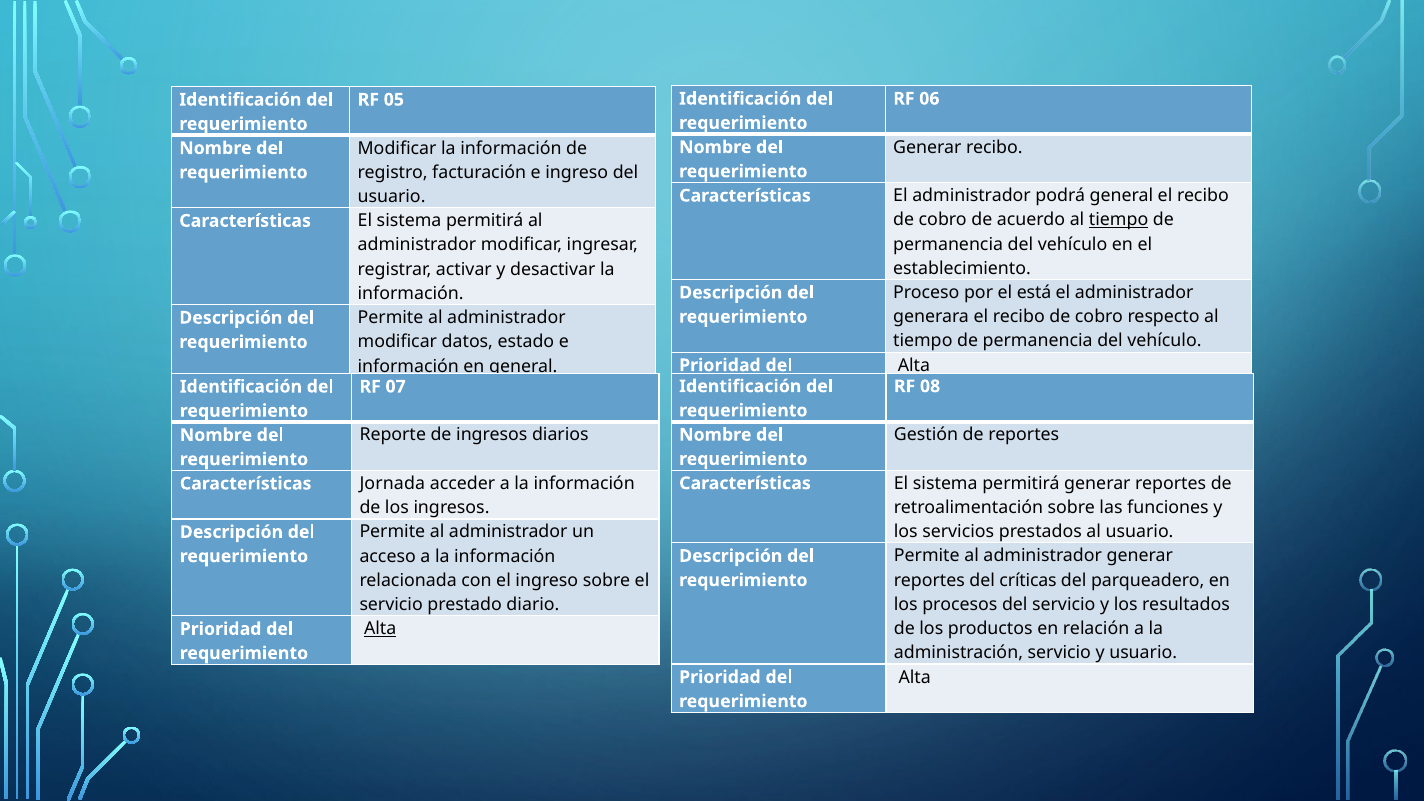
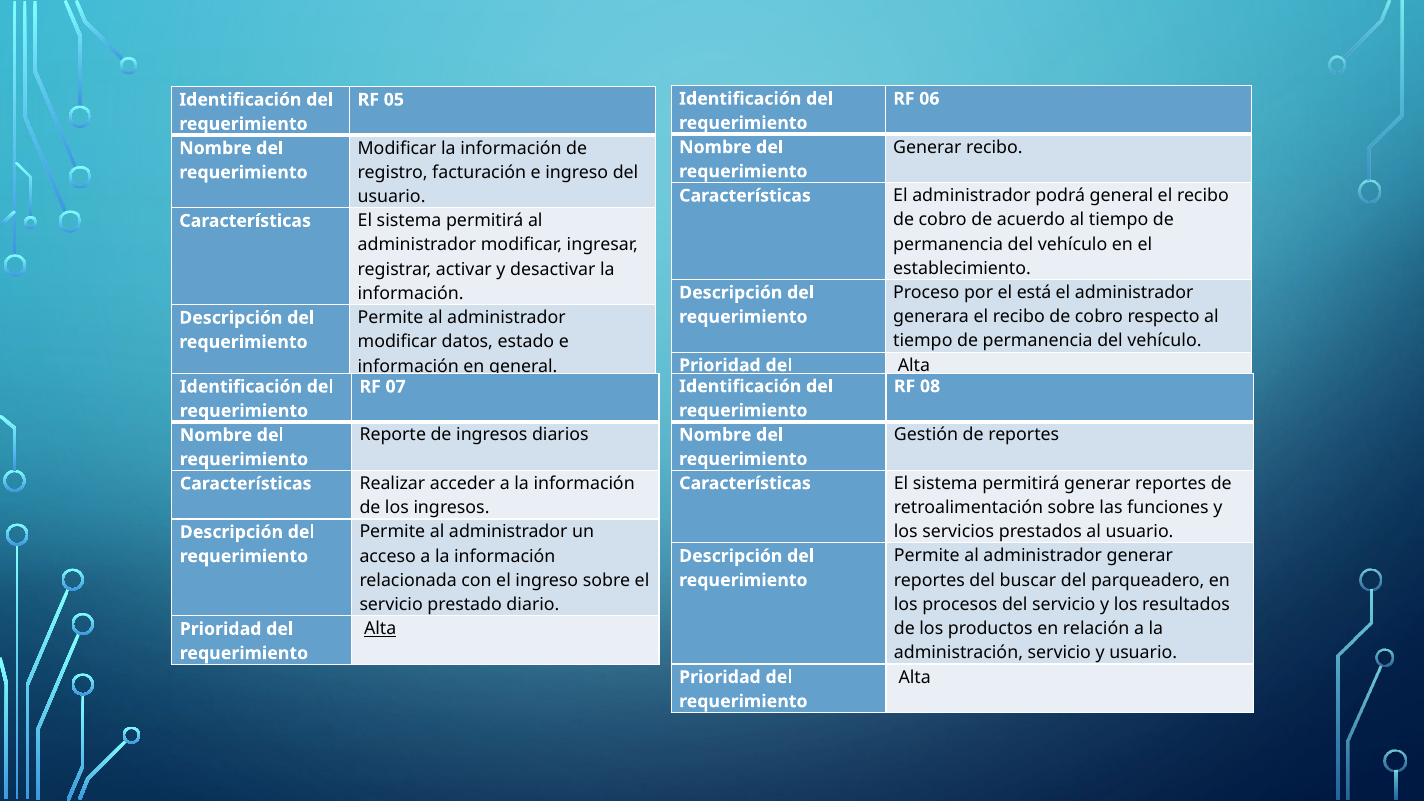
tiempo at (1119, 220) underline: present -> none
Jornada: Jornada -> Realizar
críticas: críticas -> buscar
